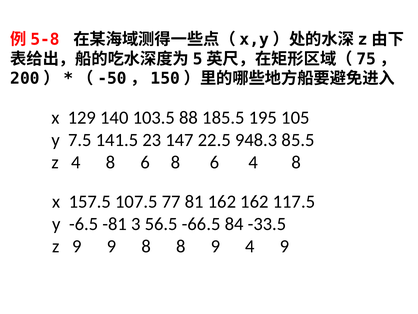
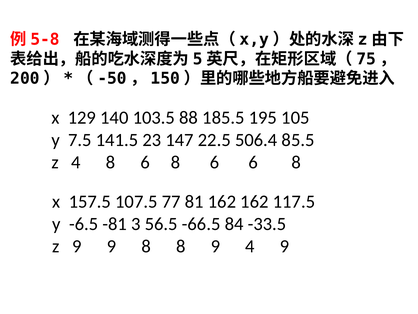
948.3: 948.3 -> 506.4
6 4: 4 -> 6
